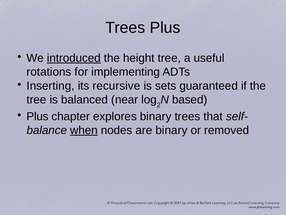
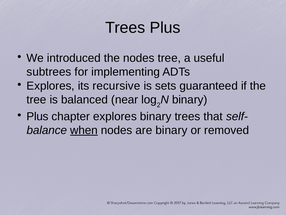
introduced underline: present -> none
the height: height -> nodes
rotations: rotations -> subtrees
Inserting at (51, 86): Inserting -> Explores
based at (190, 99): based -> binary
